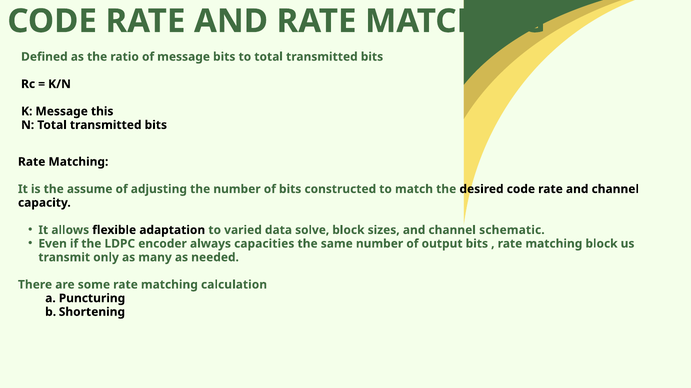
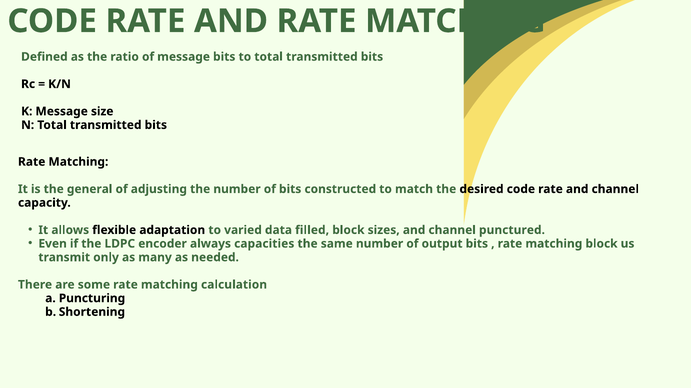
this: this -> size
assume: assume -> general
solve: solve -> filled
schematic: schematic -> punctured
